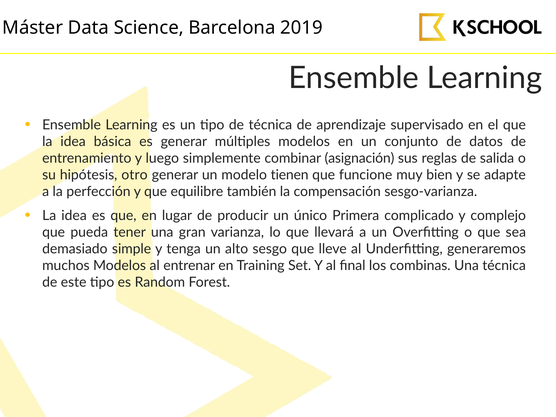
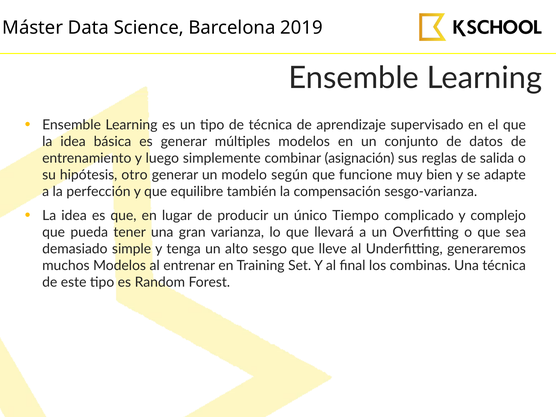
tienen: tienen -> según
Primera: Primera -> Tiempo
